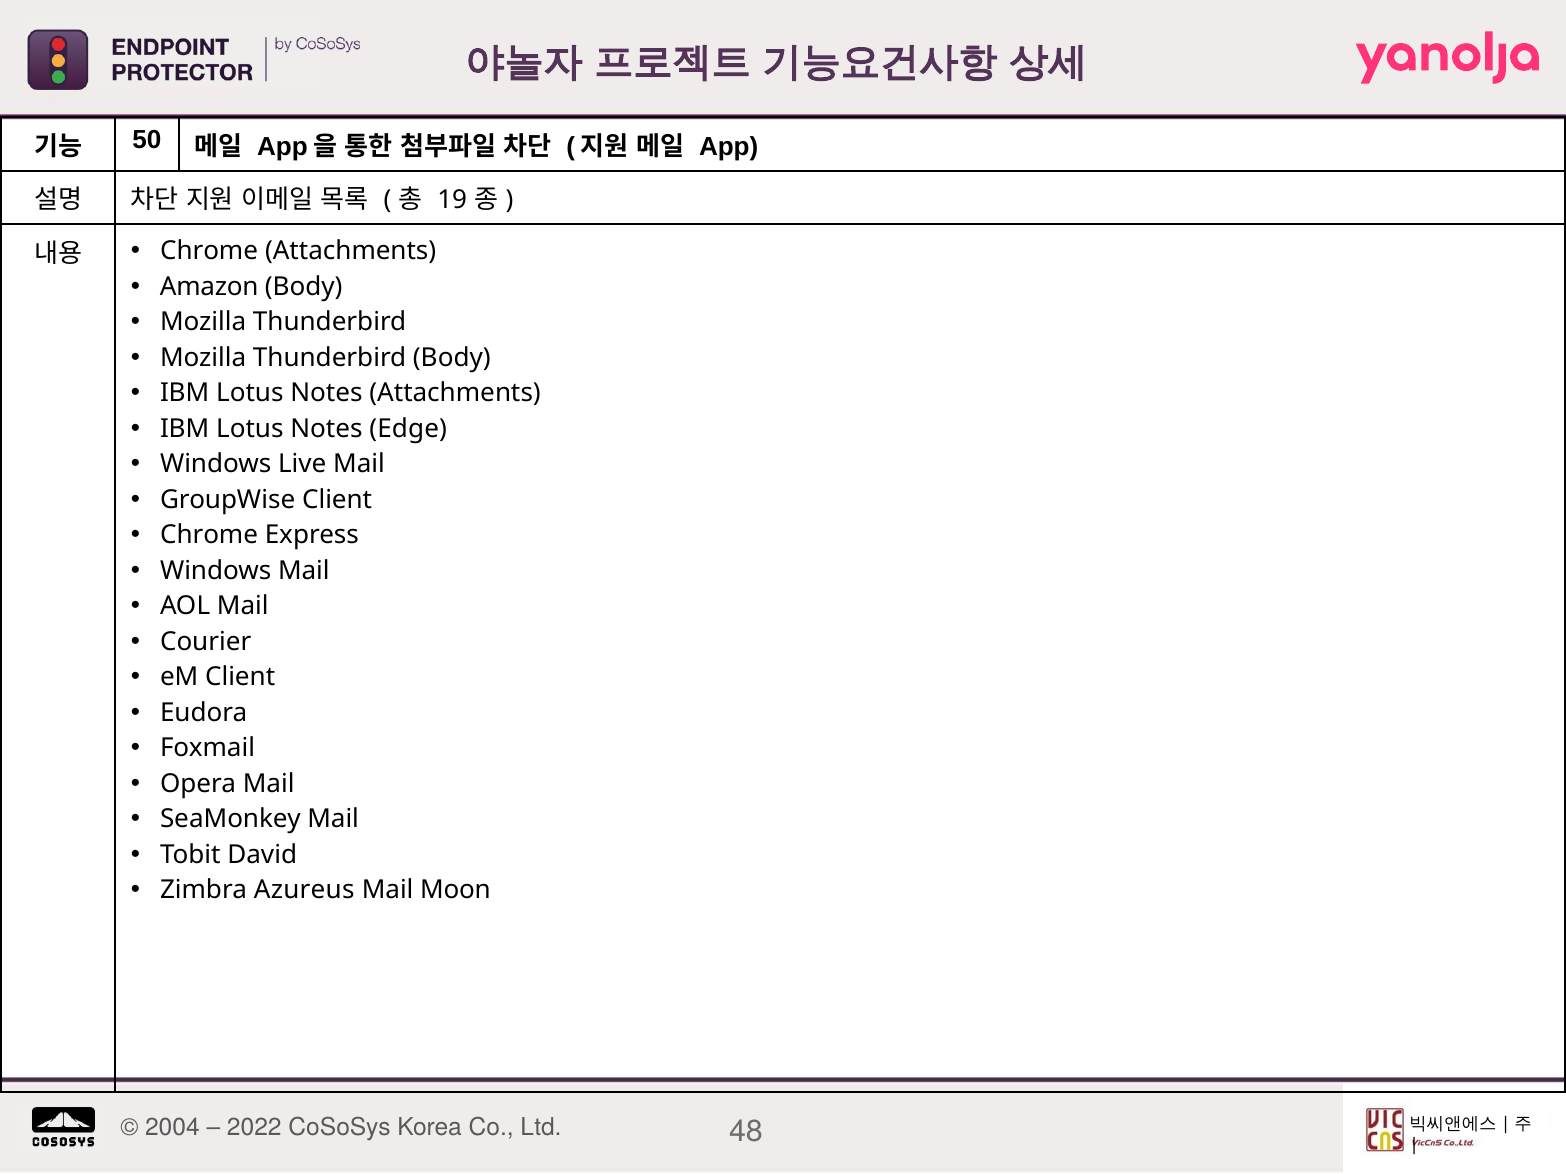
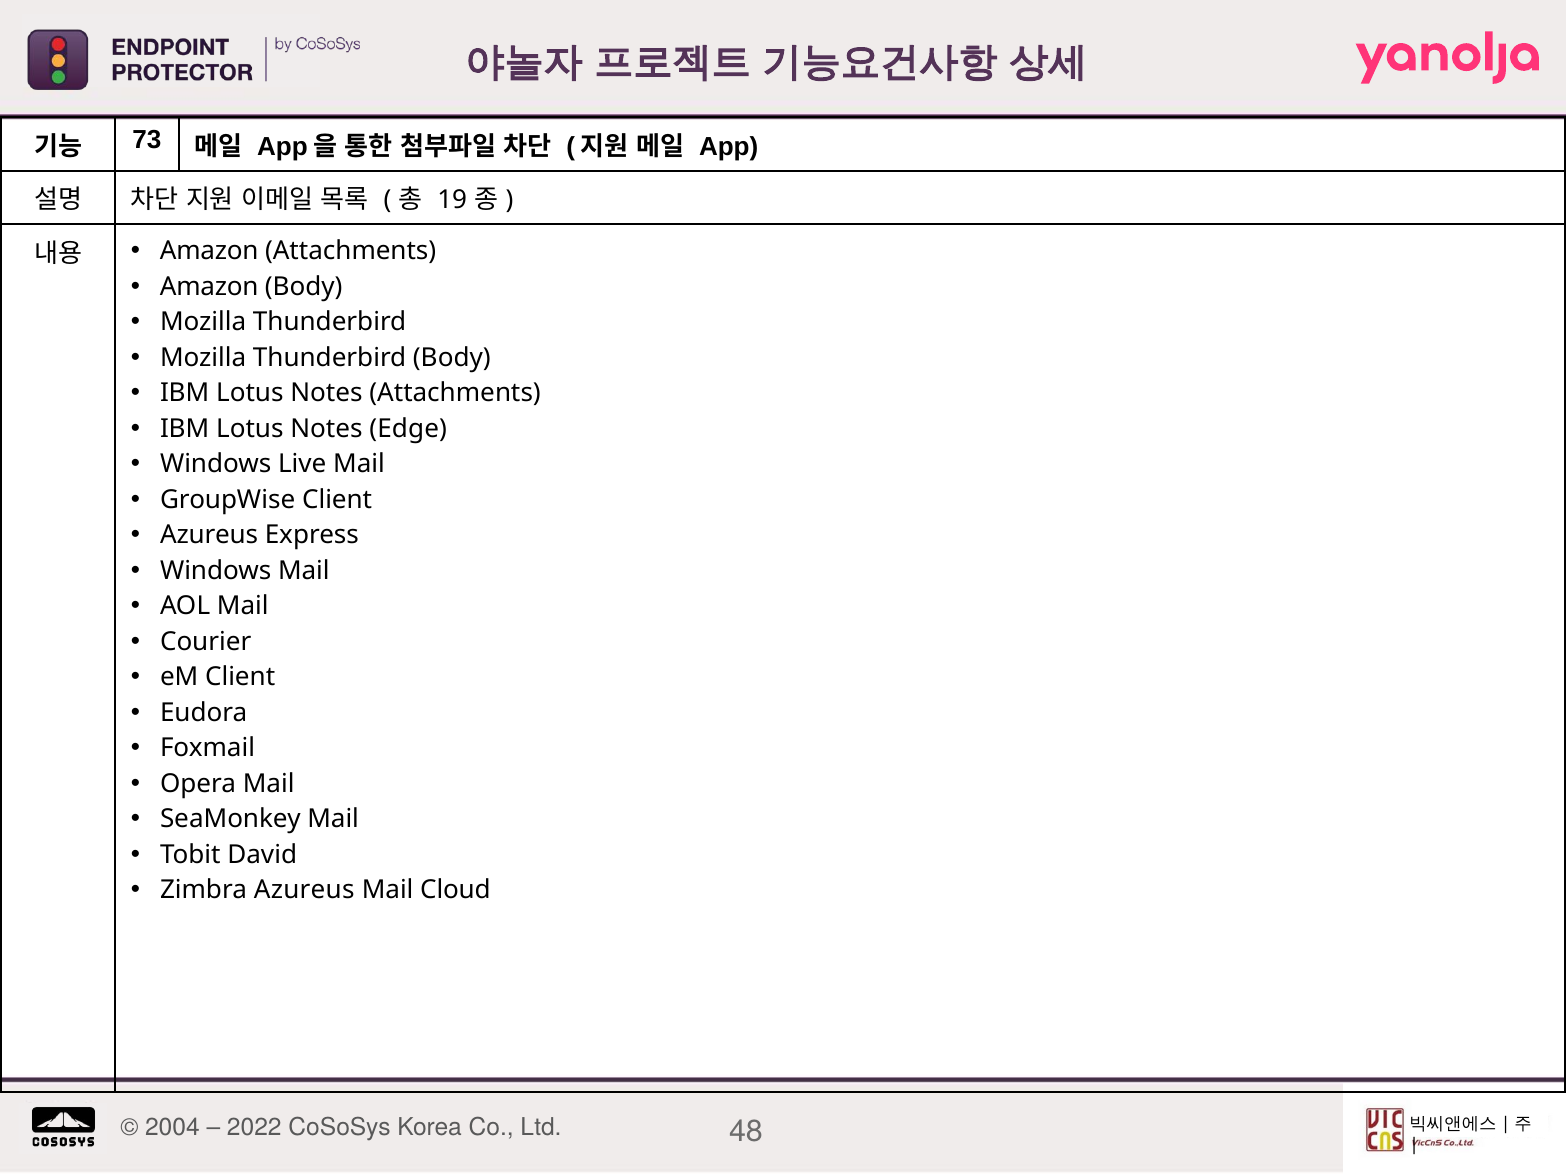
50: 50 -> 73
Chrome at (209, 251): Chrome -> Amazon
Chrome at (209, 536): Chrome -> Azureus
Moon: Moon -> Cloud
